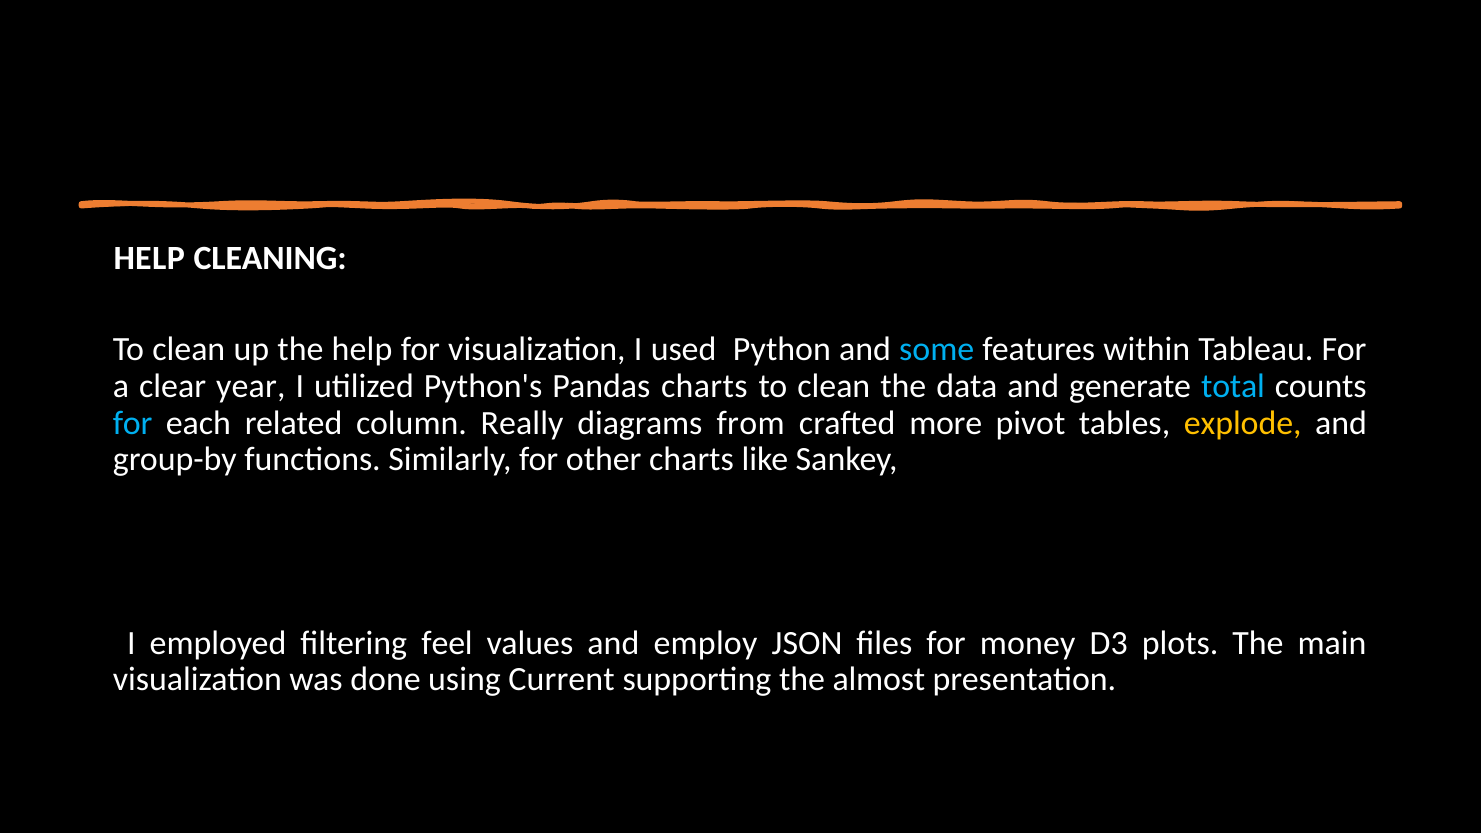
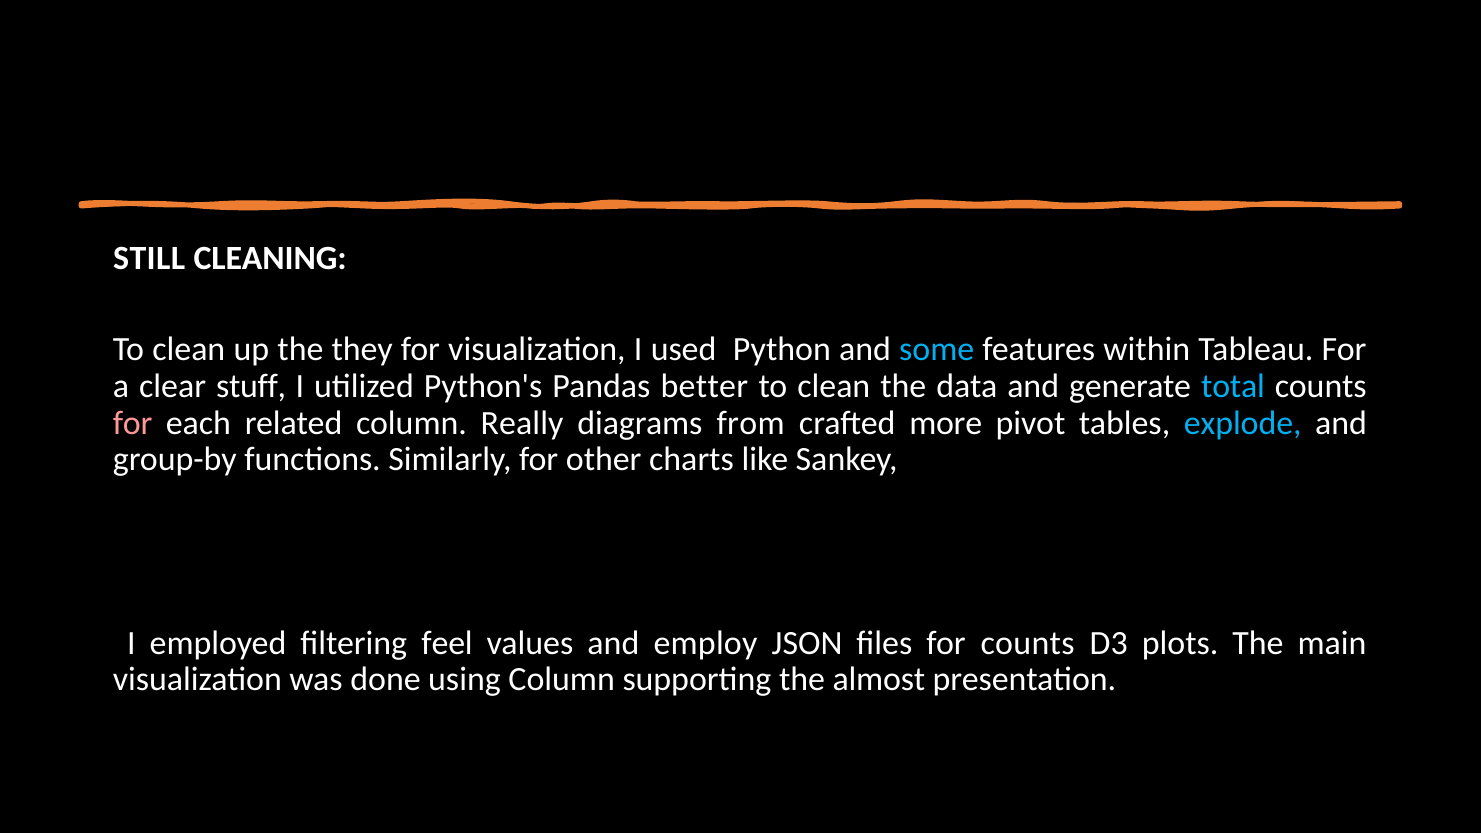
HELP at (149, 258): HELP -> STILL
the help: help -> they
year: year -> stuff
Pandas charts: charts -> better
for at (133, 423) colour: light blue -> pink
explode colour: yellow -> light blue
for money: money -> counts
using Current: Current -> Column
